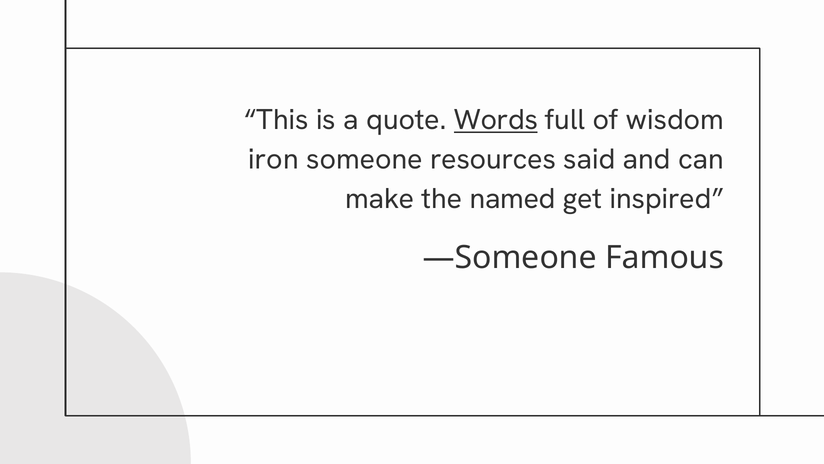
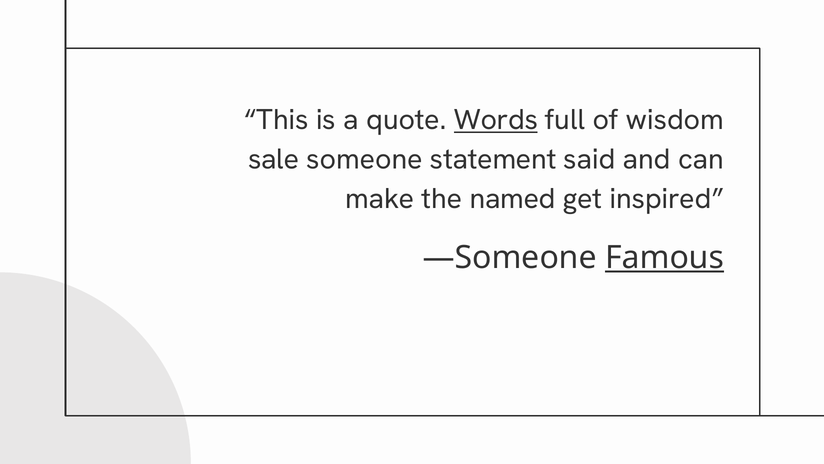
iron: iron -> sale
resources: resources -> statement
Famous underline: none -> present
